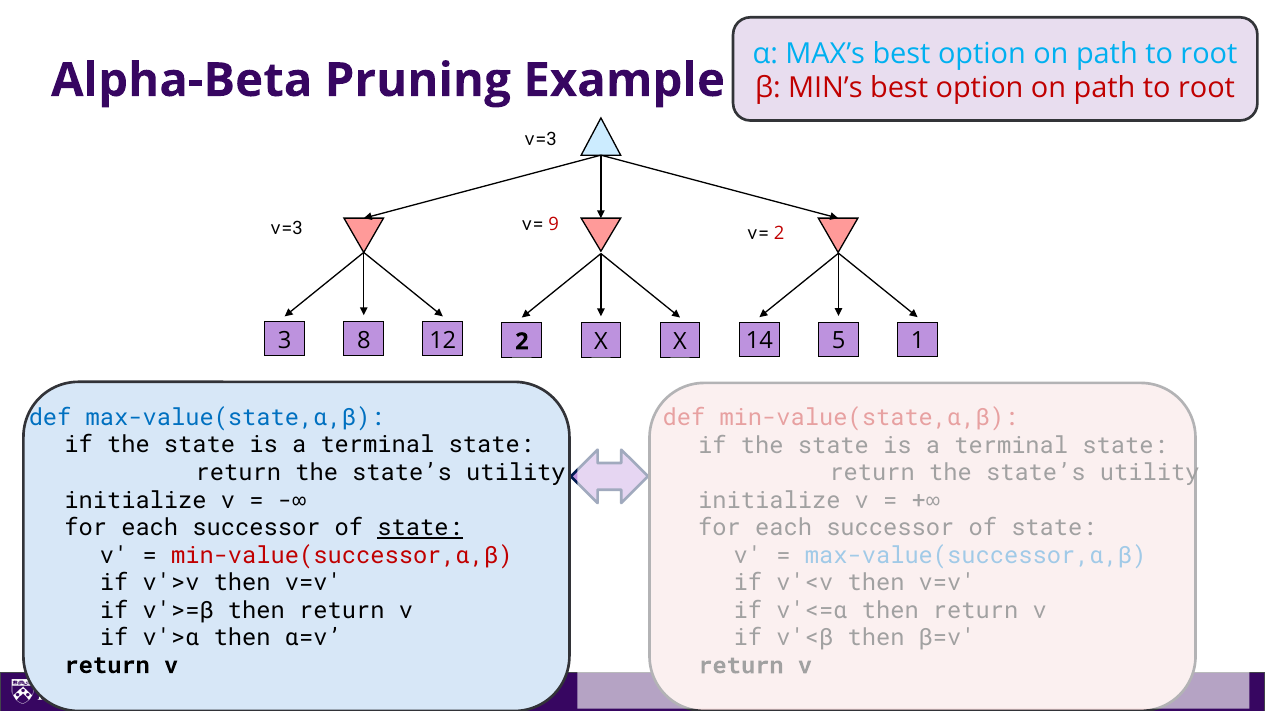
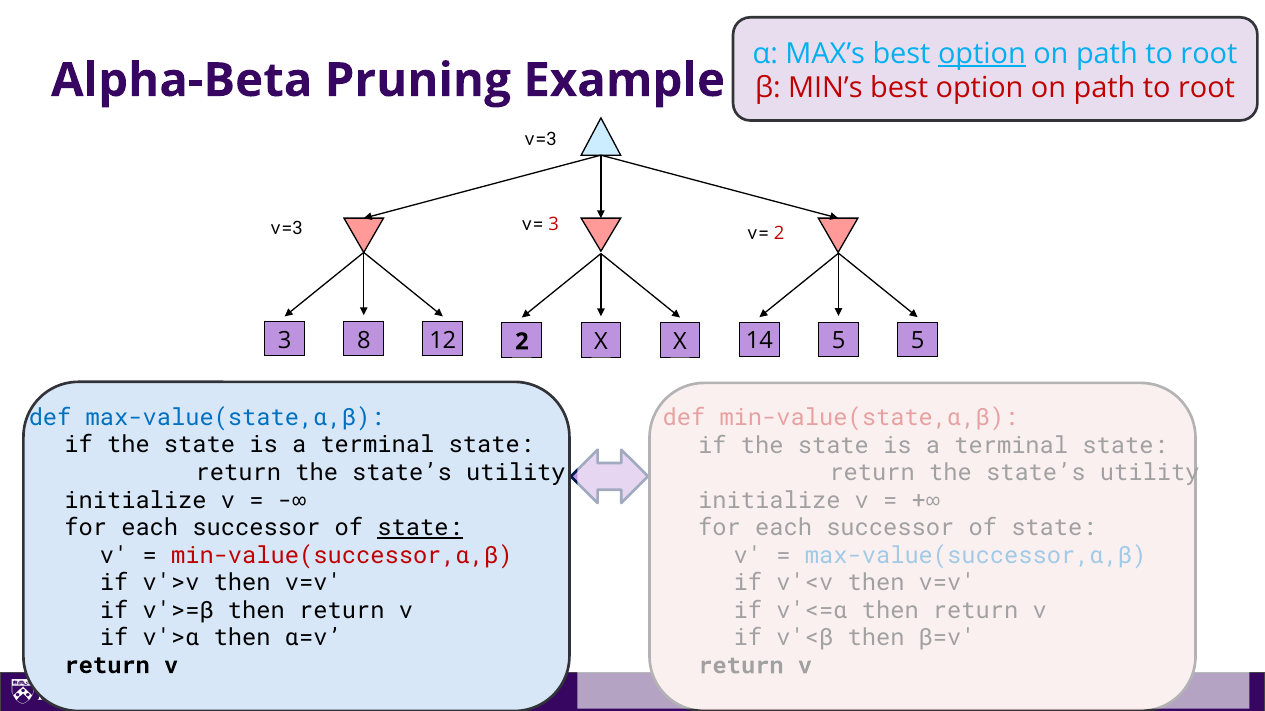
option at (982, 54) underline: none -> present
v= 9: 9 -> 3
5 1: 1 -> 5
